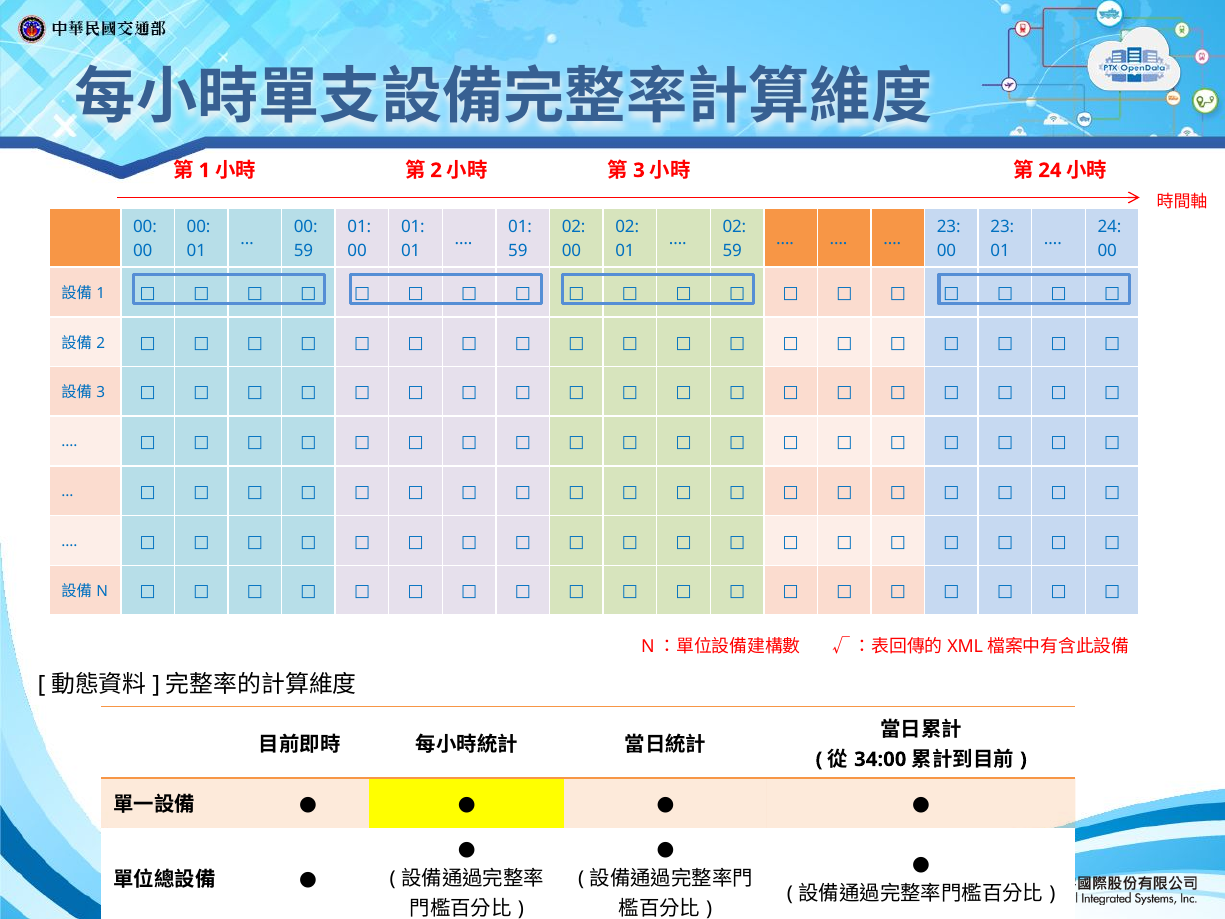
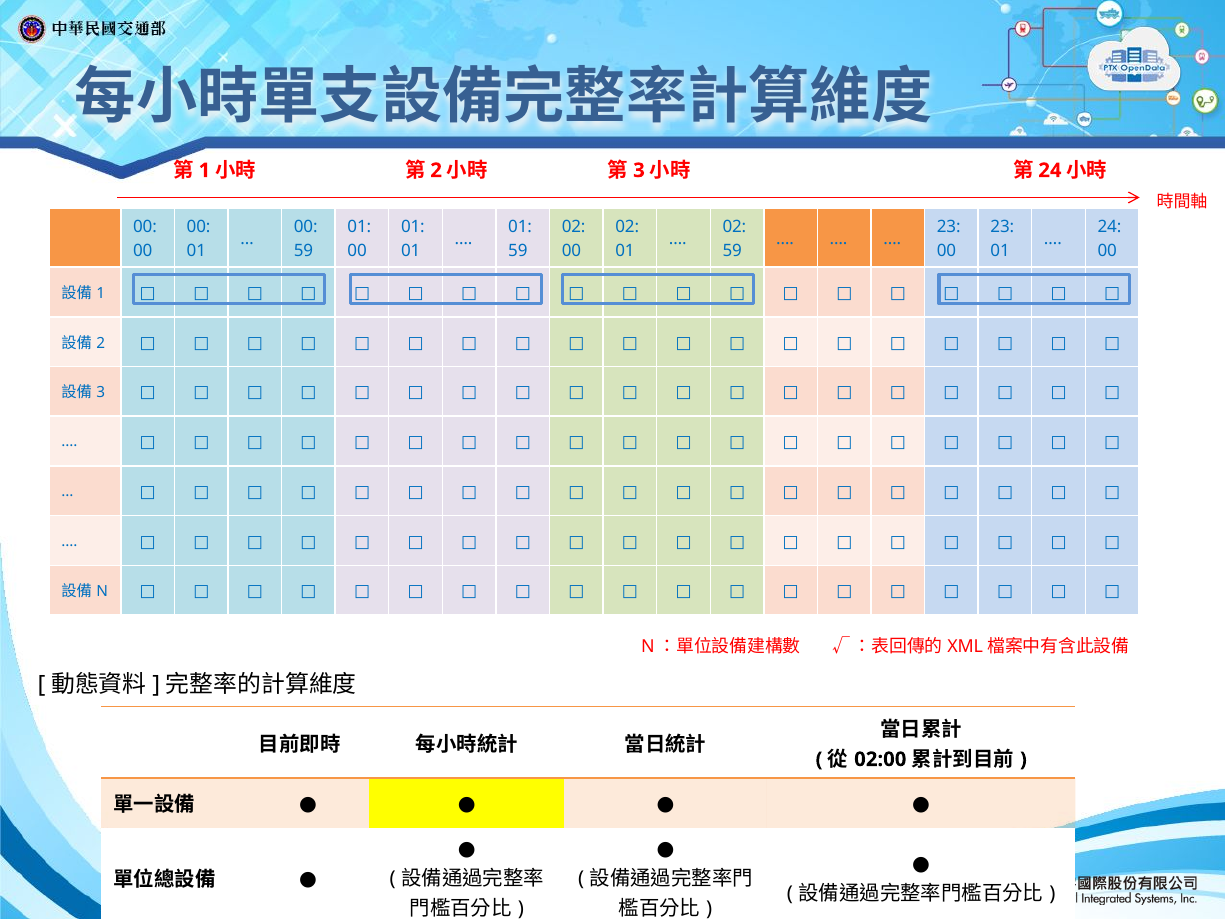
34:00: 34:00 -> 02:00
